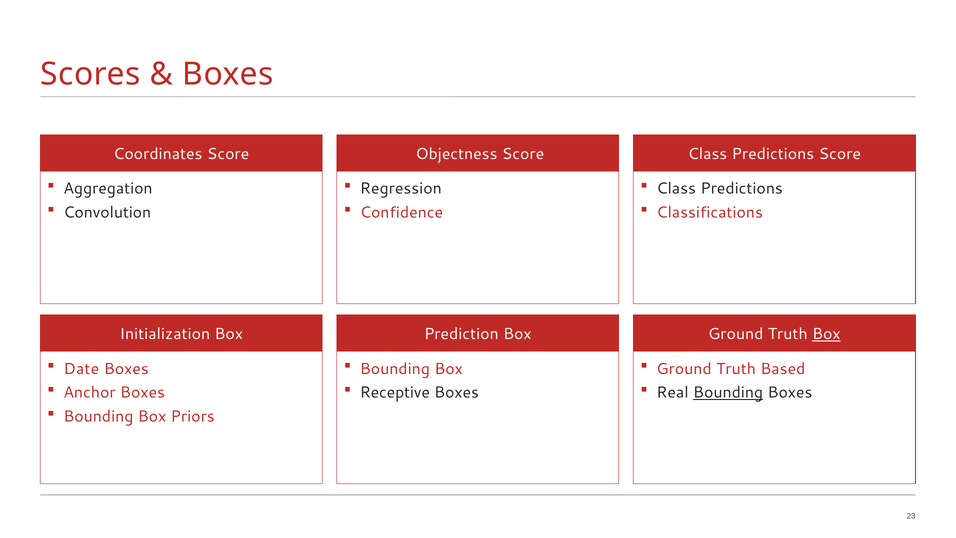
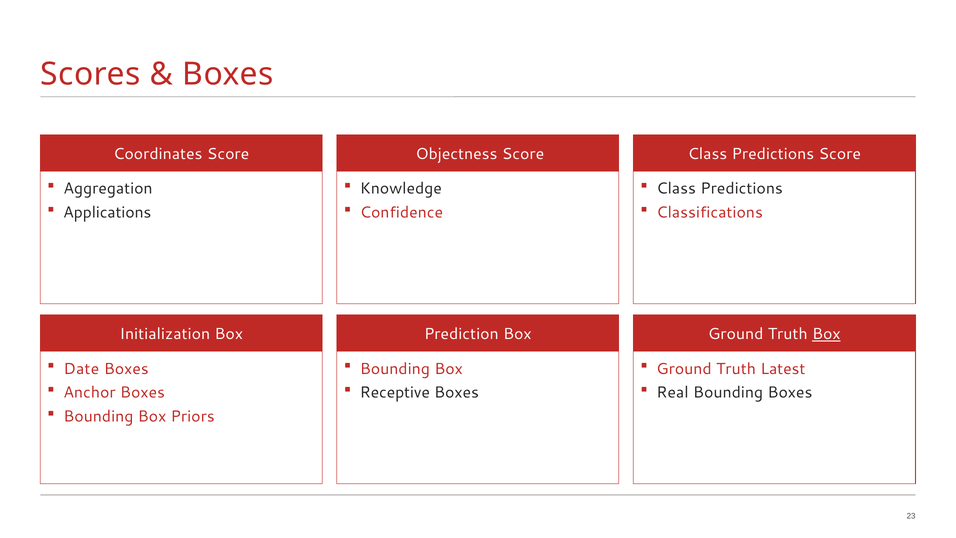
Regression: Regression -> Knowledge
Convolution: Convolution -> Applications
Based: Based -> Latest
Bounding at (728, 393) underline: present -> none
